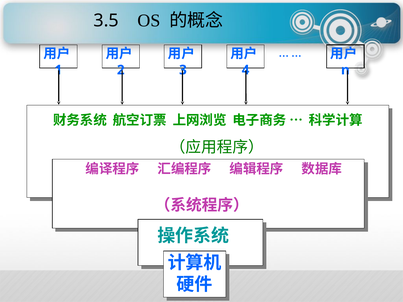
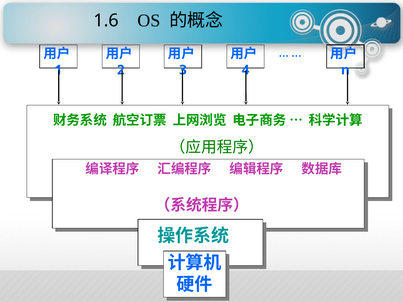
3.5: 3.5 -> 1.6
